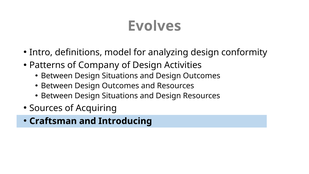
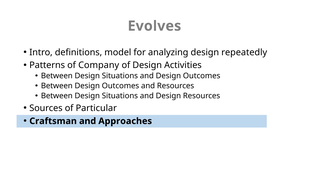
conformity: conformity -> repeatedly
Acquiring: Acquiring -> Particular
Introducing: Introducing -> Approaches
